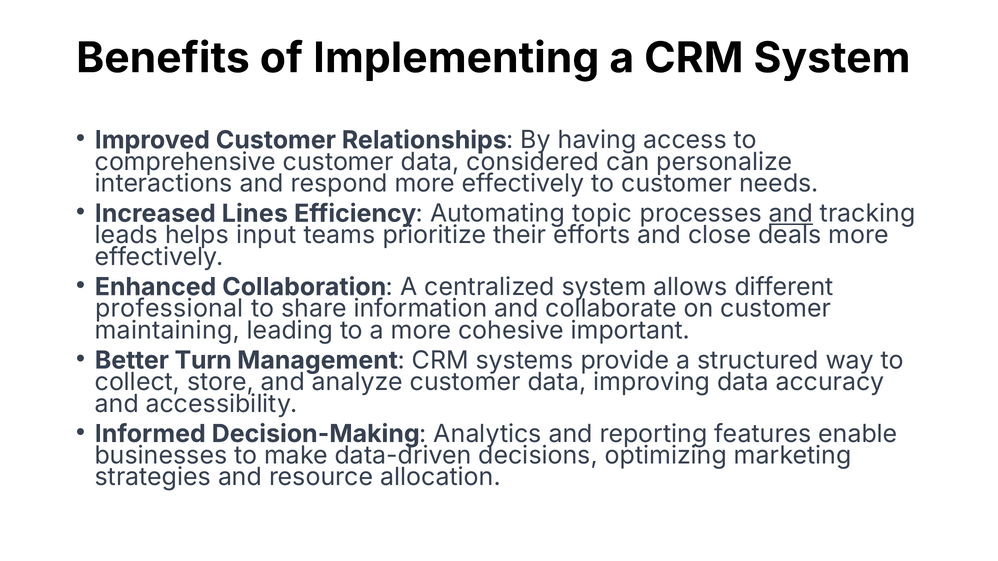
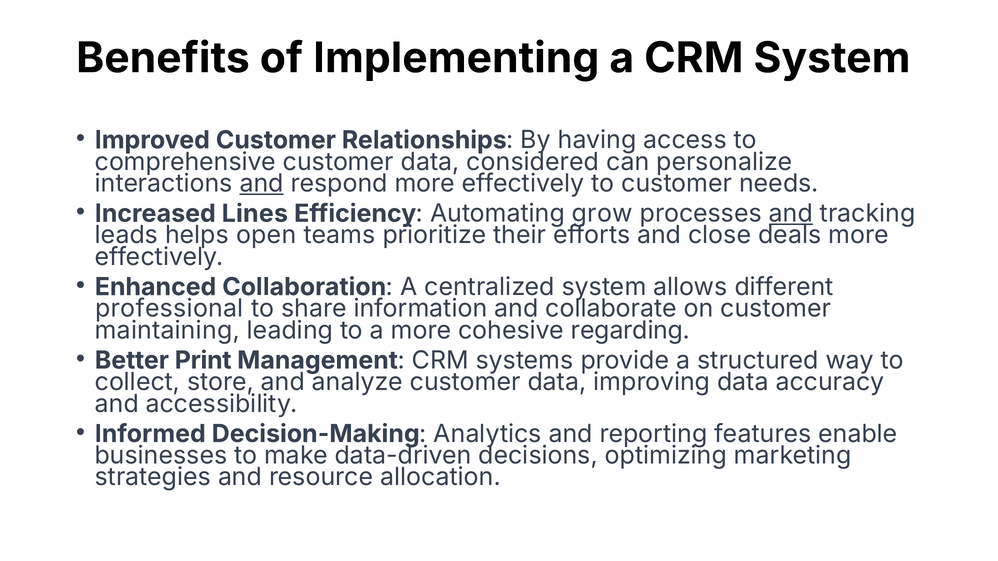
and at (262, 184) underline: none -> present
topic: topic -> grow
input: input -> open
important: important -> regarding
Turn: Turn -> Print
